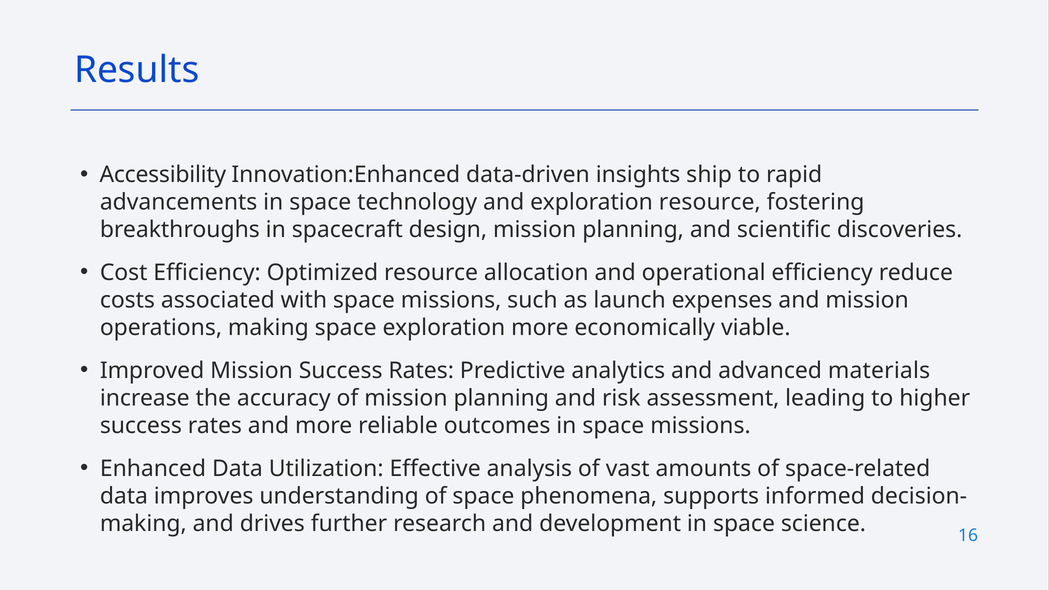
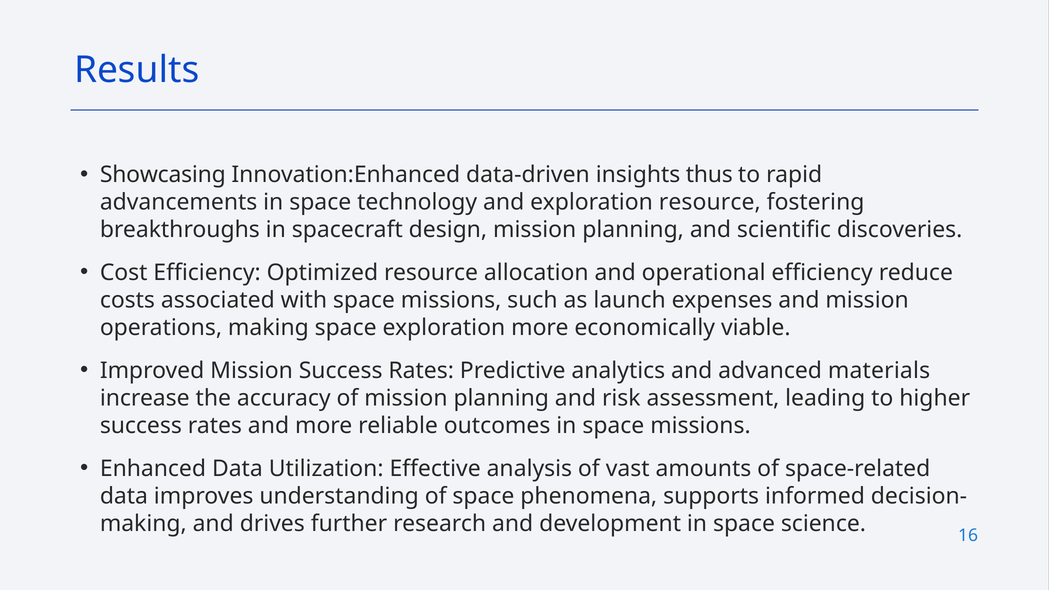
Accessibility: Accessibility -> Showcasing
ship: ship -> thus
